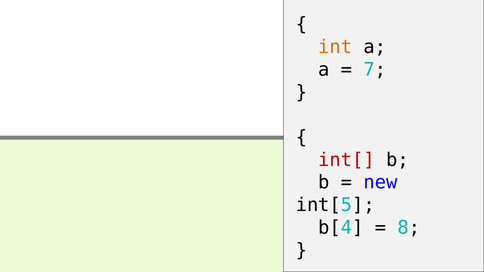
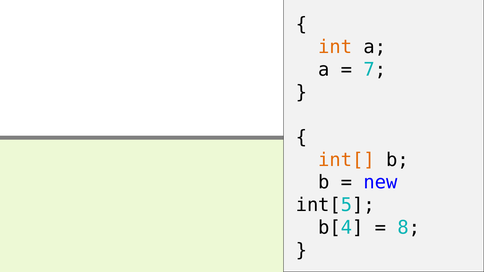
int[ colour: red -> orange
